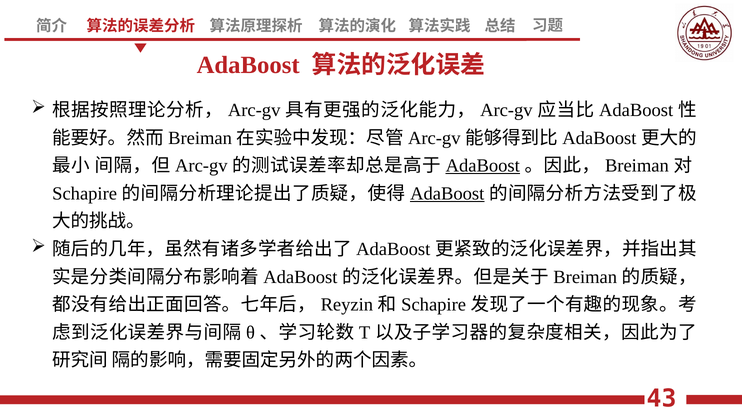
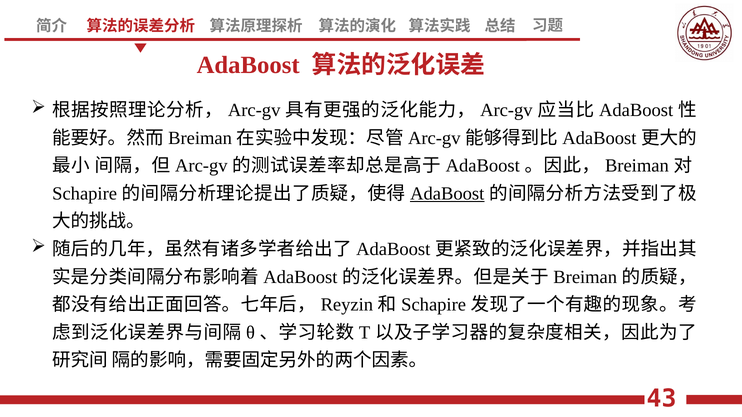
AdaBoost at (483, 166) underline: present -> none
